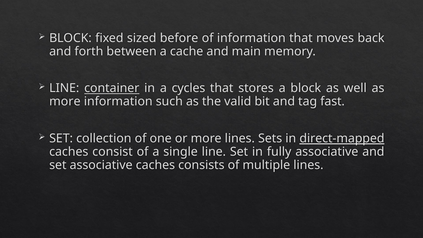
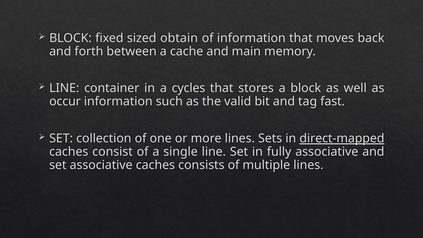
before: before -> obtain
container underline: present -> none
more at (65, 102): more -> occur
